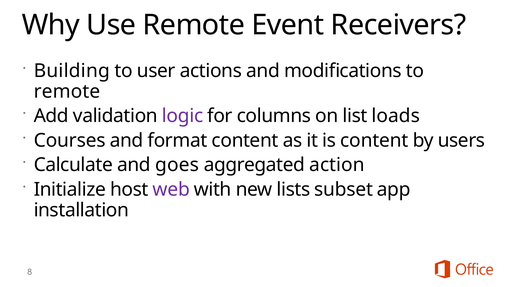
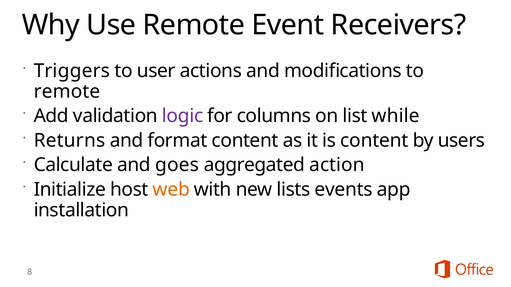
Building: Building -> Triggers
loads: loads -> while
Courses: Courses -> Returns
web colour: purple -> orange
subset: subset -> events
